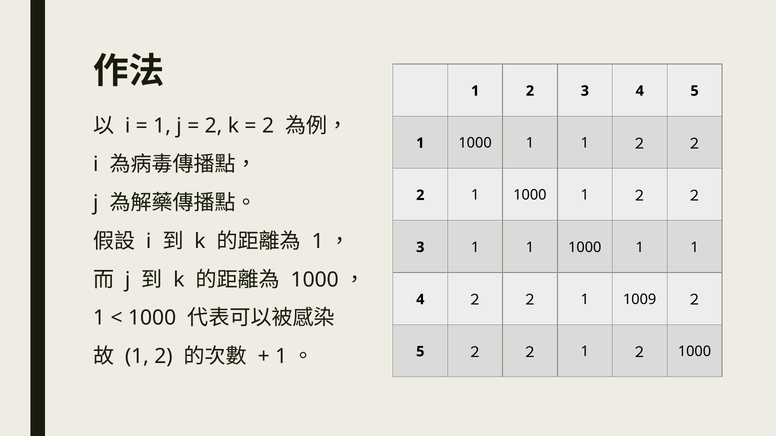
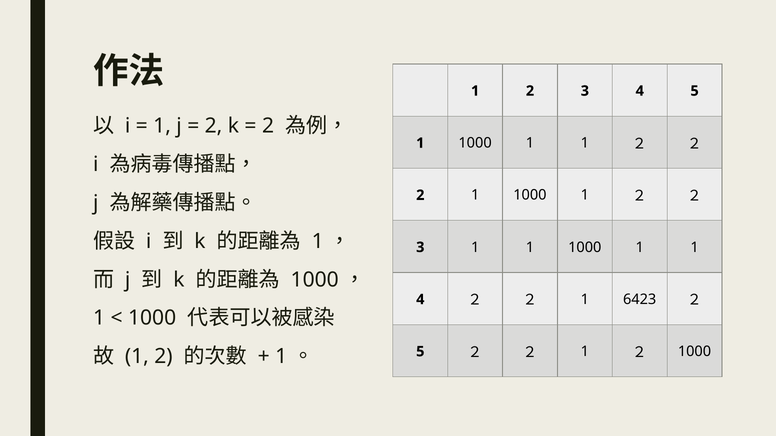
1009: 1009 -> 6423
